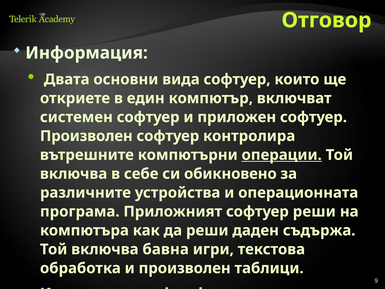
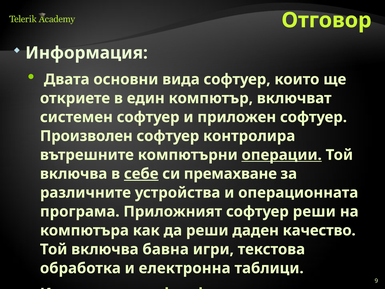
себе underline: none -> present
обикновено: обикновено -> премахване
съдържа: съдържа -> качество
и произволен: произволен -> електронна
